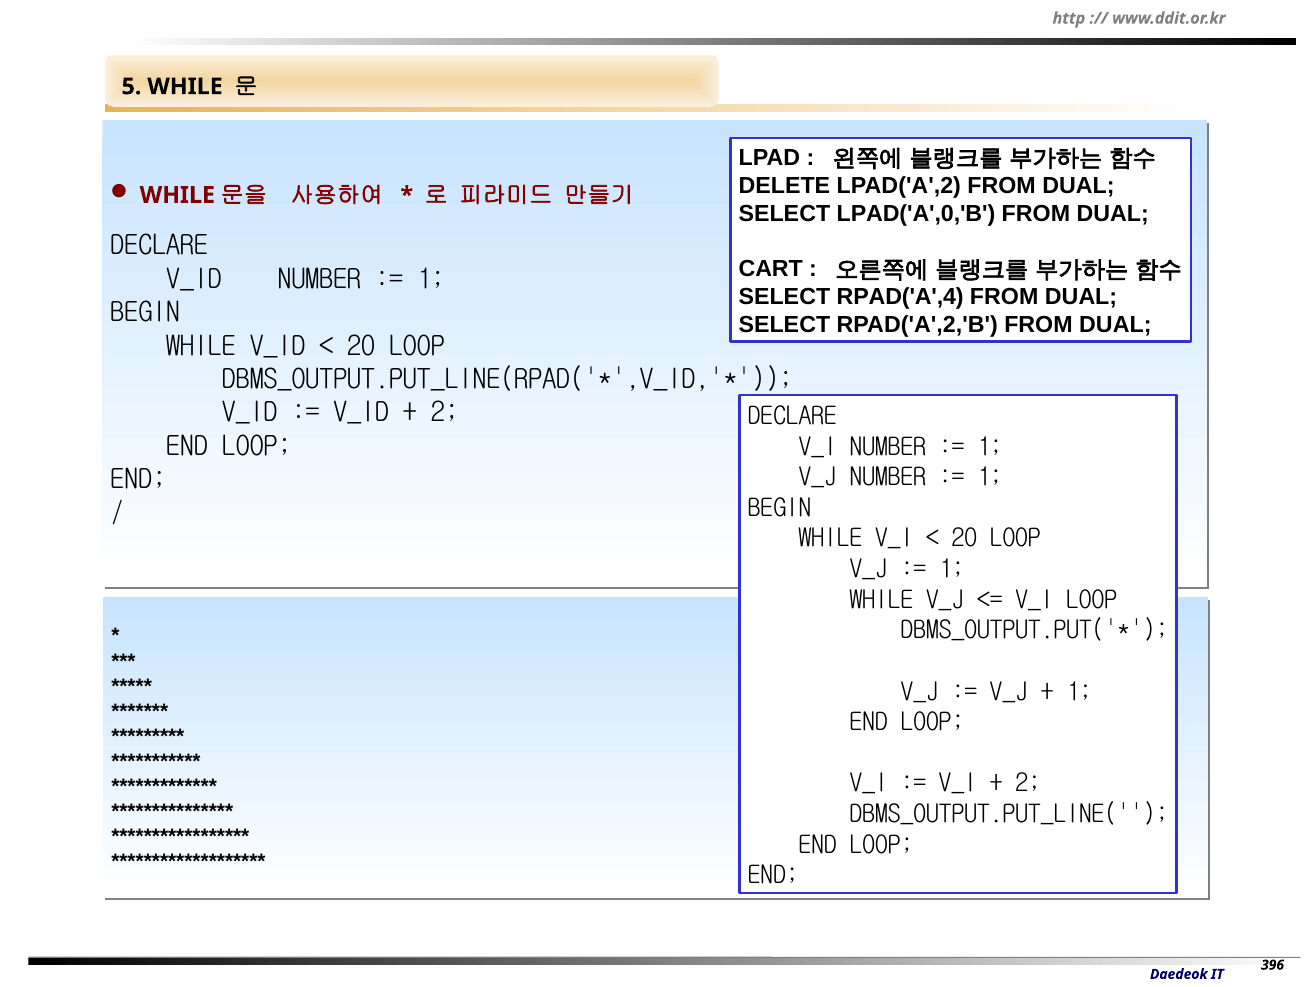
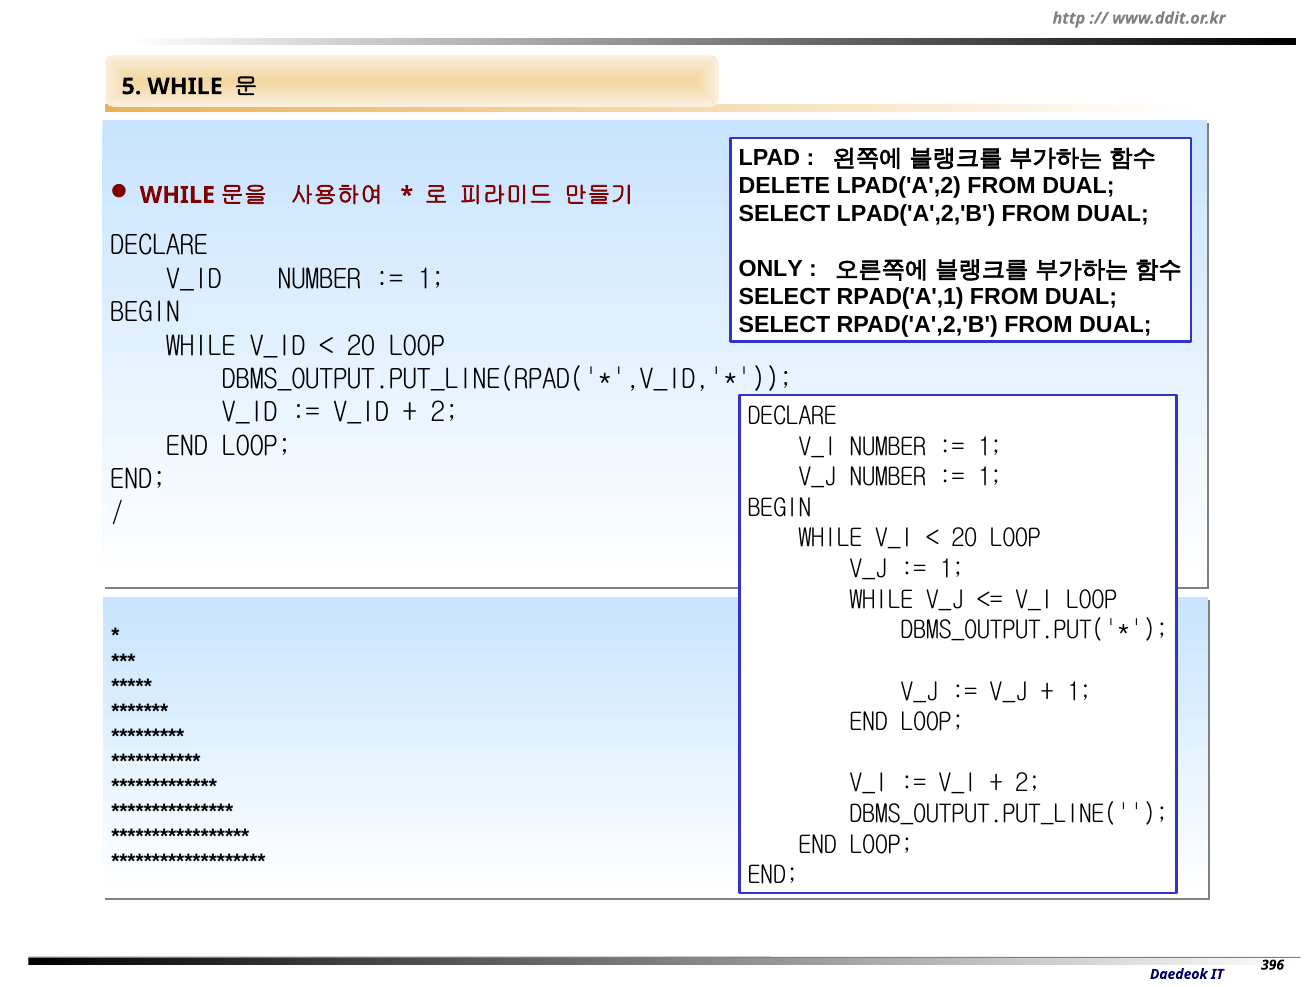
LPAD('A',0,'B: LPAD('A',0,'B -> LPAD('A',2,'B
CART: CART -> ONLY
RPAD('A',4: RPAD('A',4 -> RPAD('A',1
